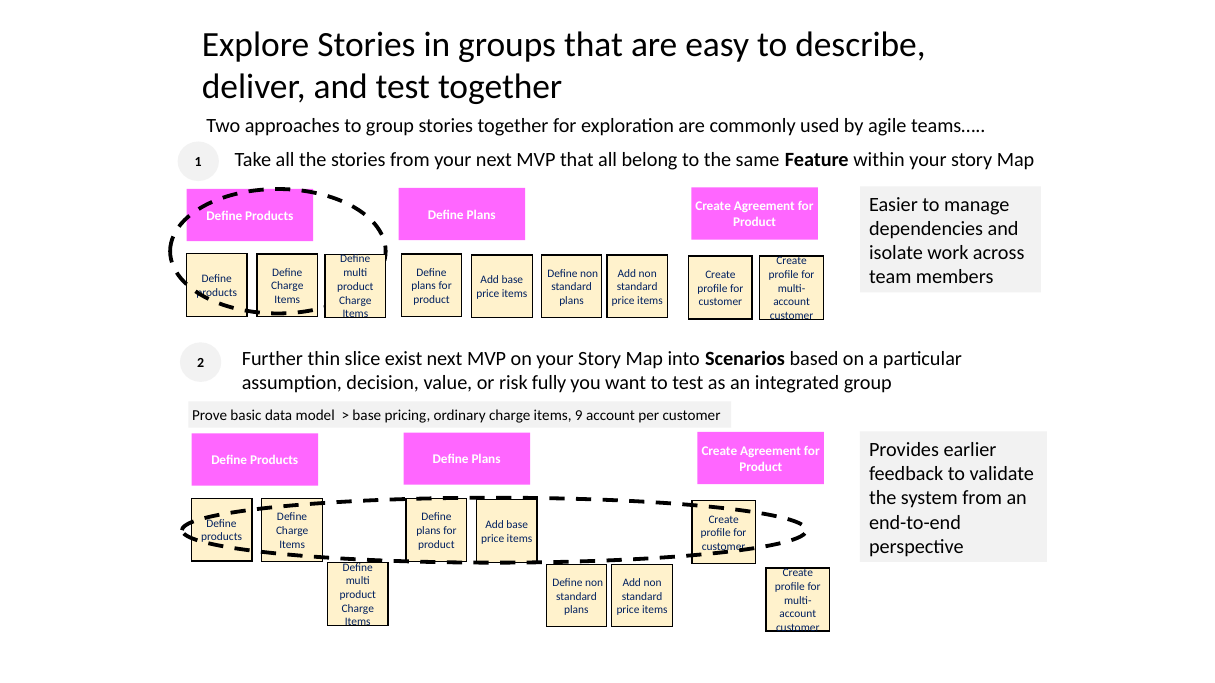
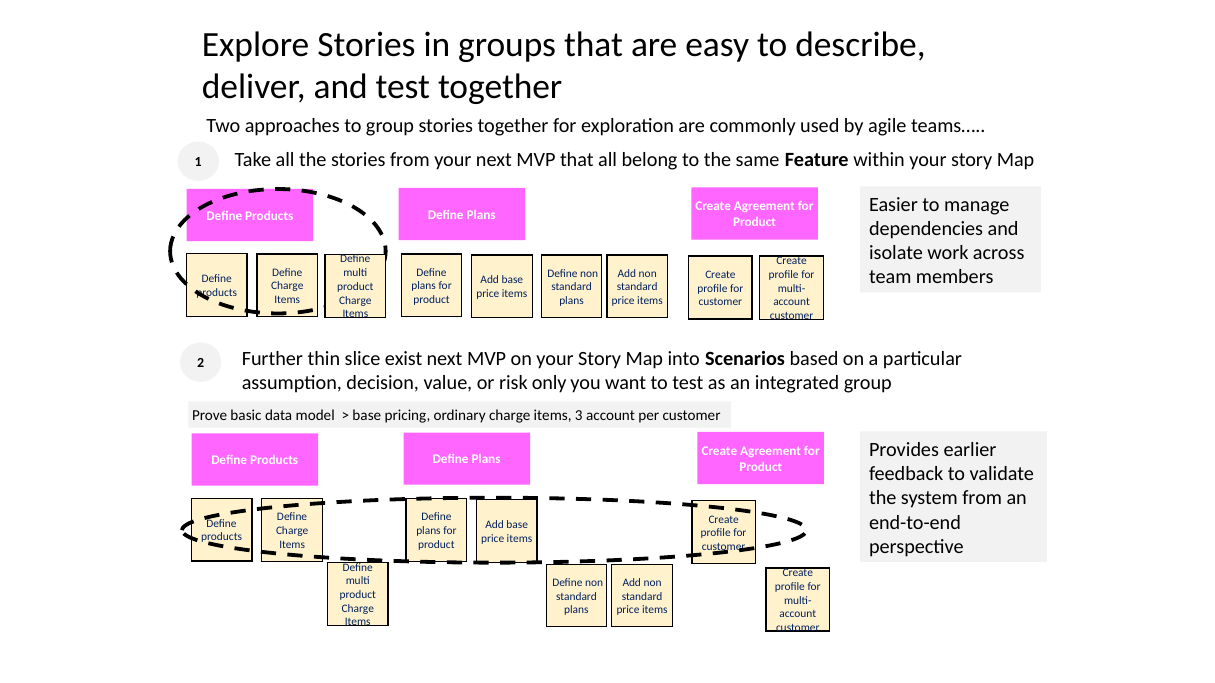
fully: fully -> only
9: 9 -> 3
